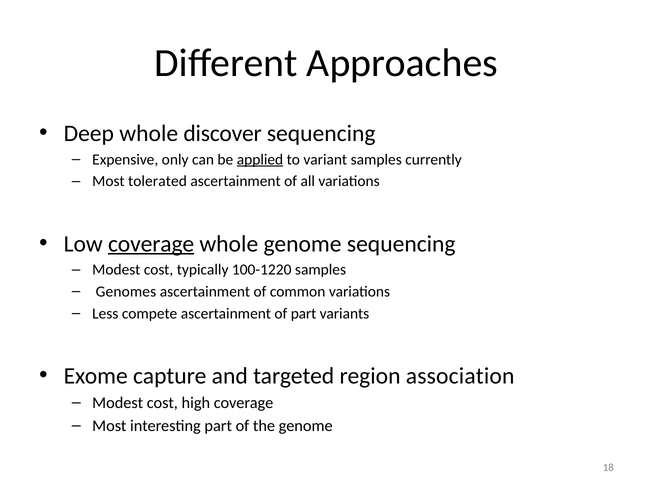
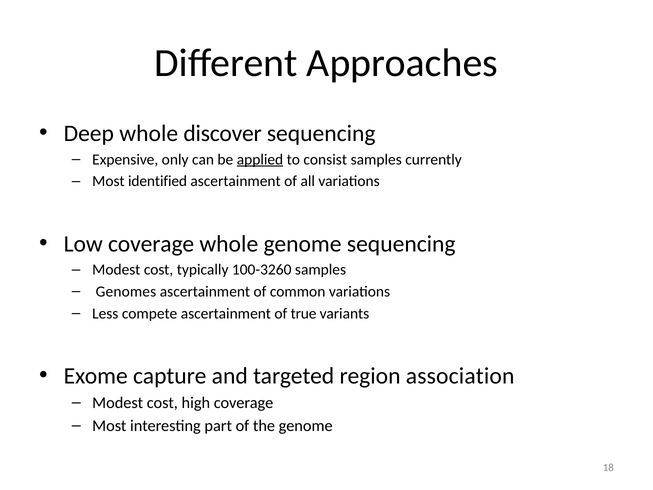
variant: variant -> consist
tolerated: tolerated -> identified
coverage at (151, 244) underline: present -> none
100-1220: 100-1220 -> 100-3260
of part: part -> true
